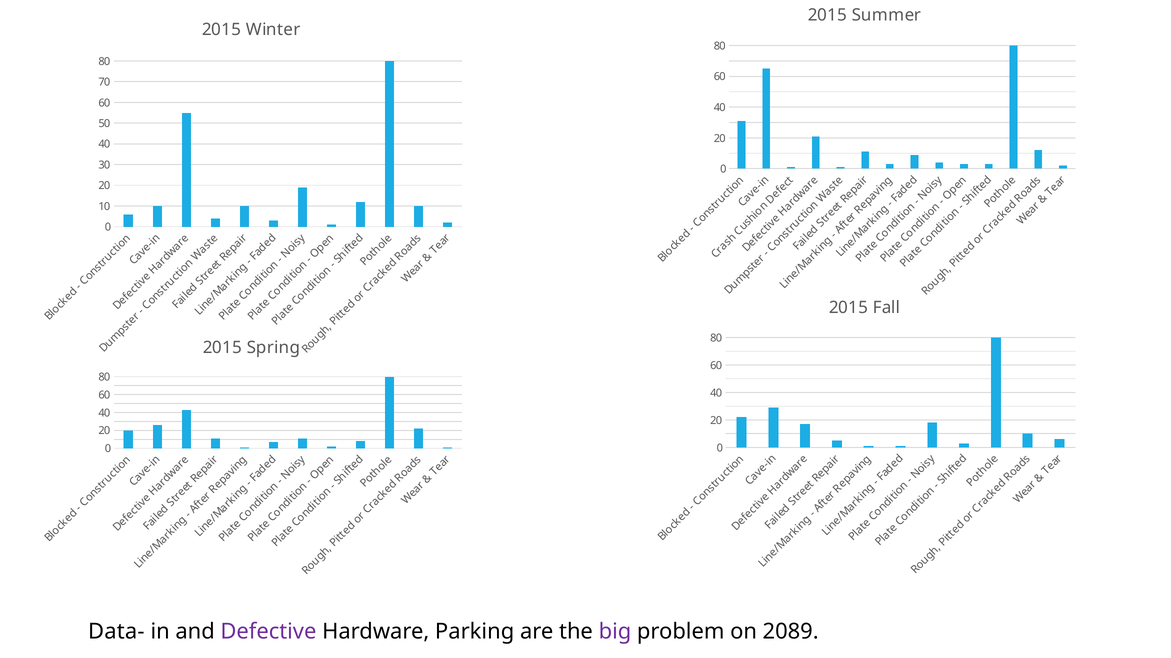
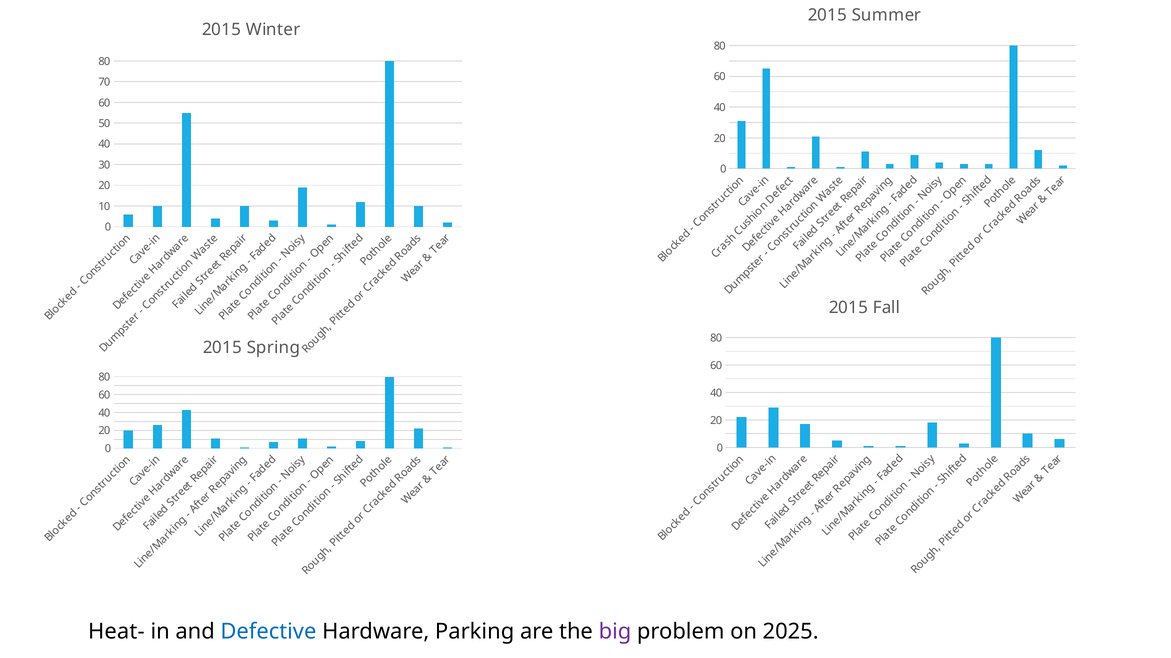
Data-: Data- -> Heat-
Defective colour: purple -> blue
2089: 2089 -> 2025
